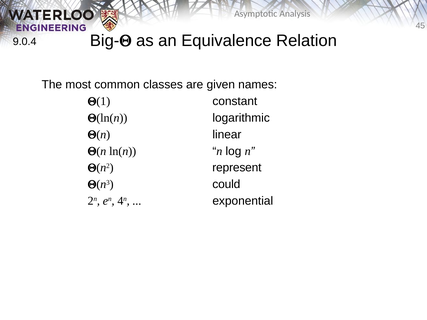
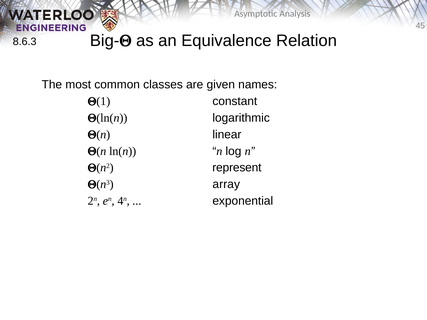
9.0.4: 9.0.4 -> 8.6.3
could: could -> array
